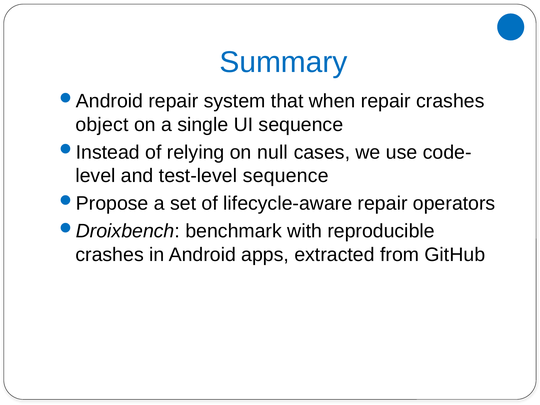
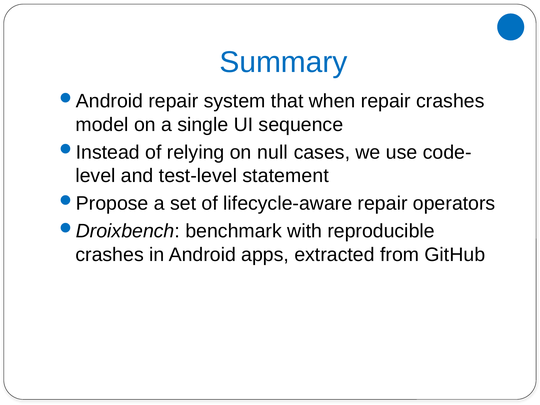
object: object -> model
test-level sequence: sequence -> statement
